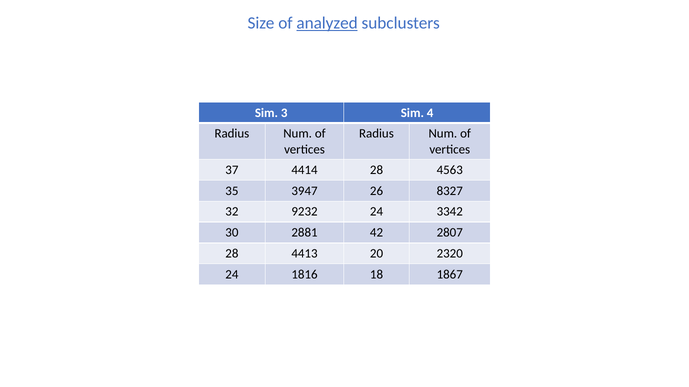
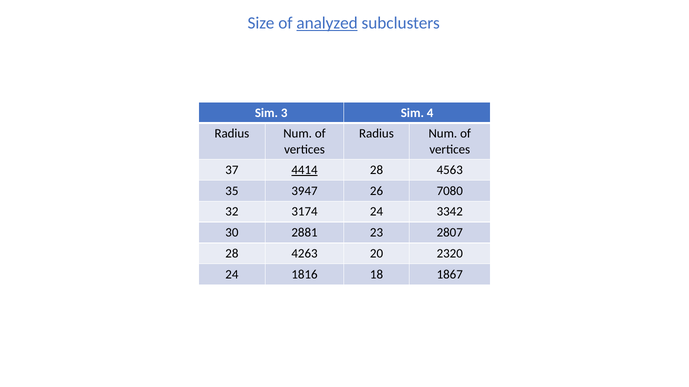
4414 underline: none -> present
8327: 8327 -> 7080
9232: 9232 -> 3174
42: 42 -> 23
4413: 4413 -> 4263
